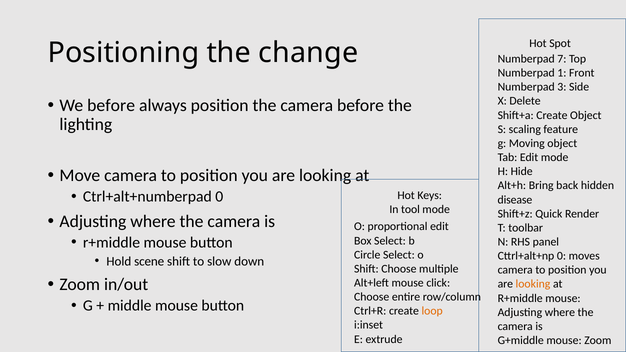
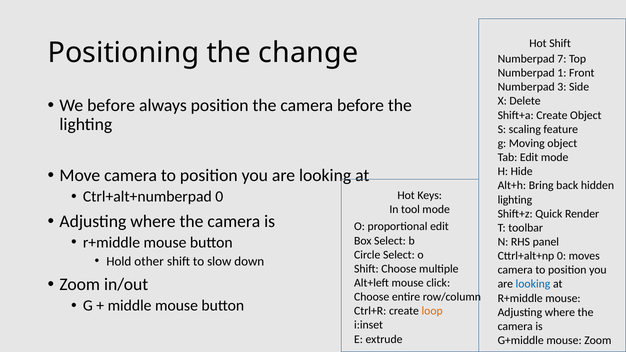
Hot Spot: Spot -> Shift
disease at (515, 200): disease -> lighting
scene: scene -> other
looking at (533, 284) colour: orange -> blue
